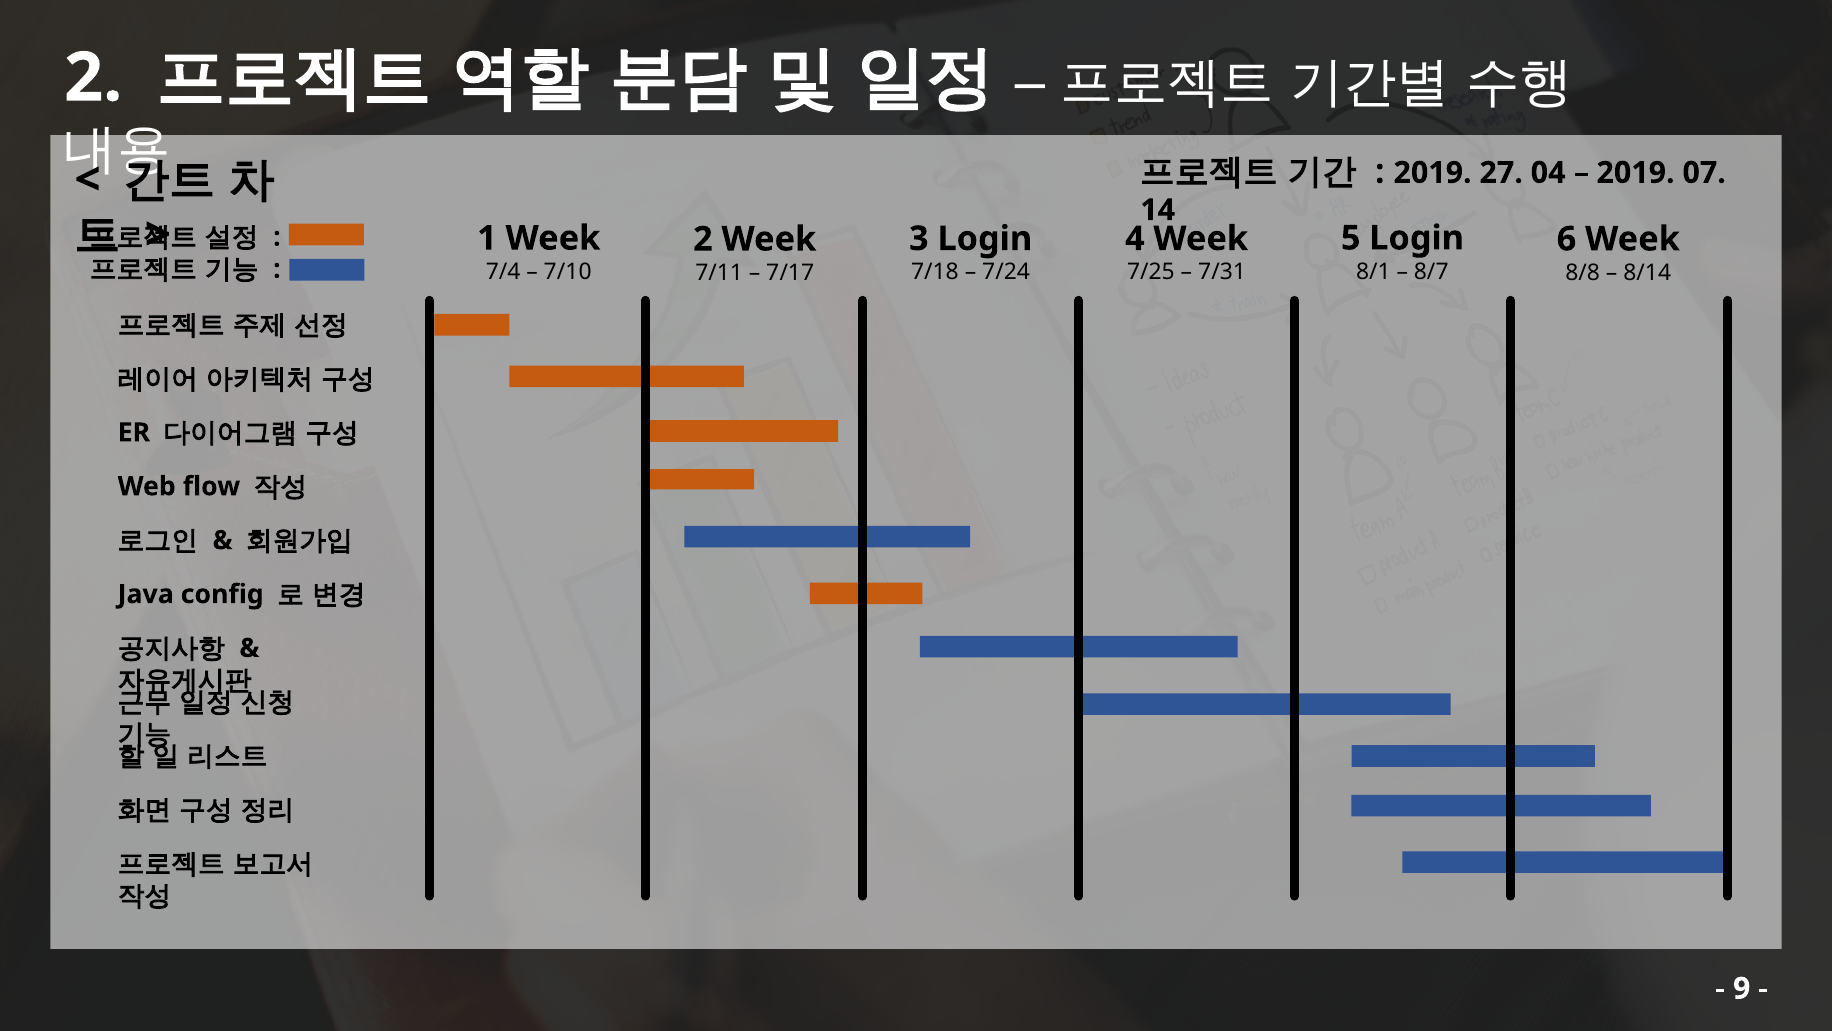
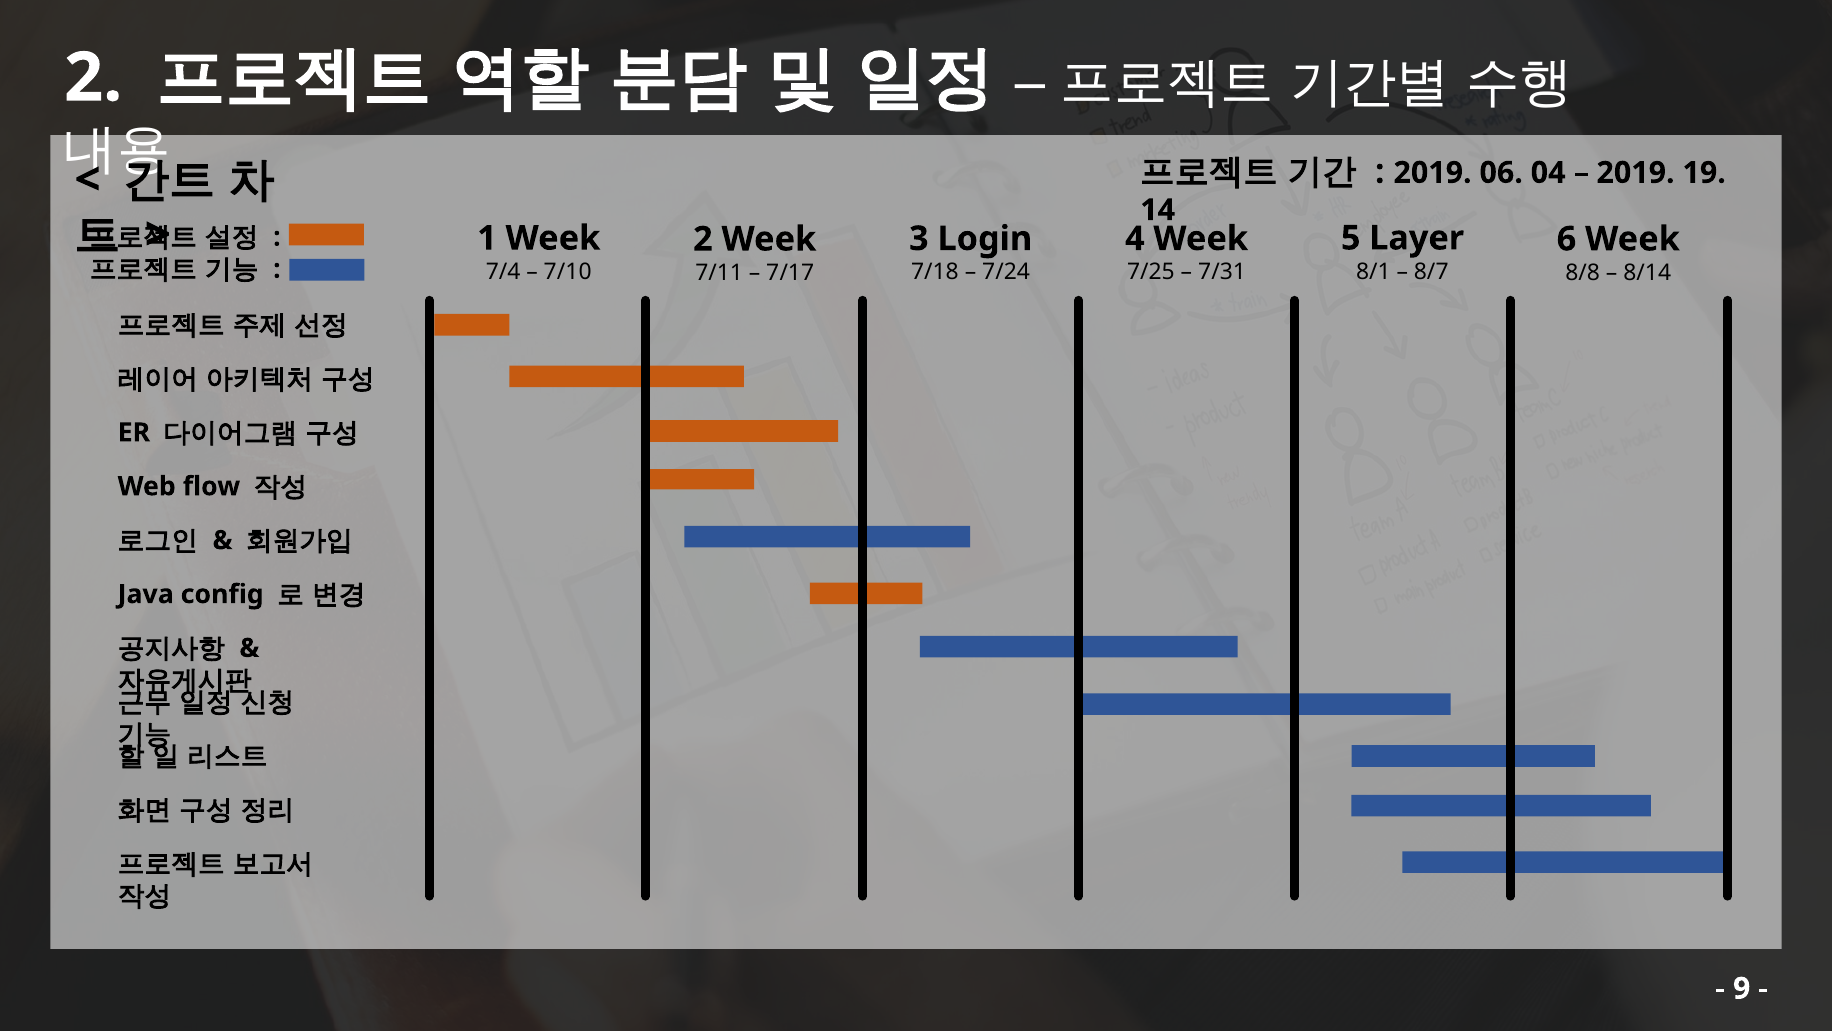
27: 27 -> 06
07: 07 -> 19
5 Login: Login -> Layer
